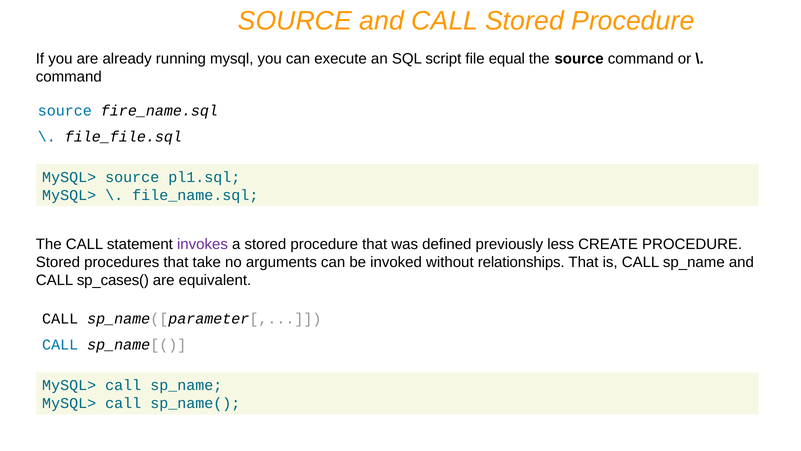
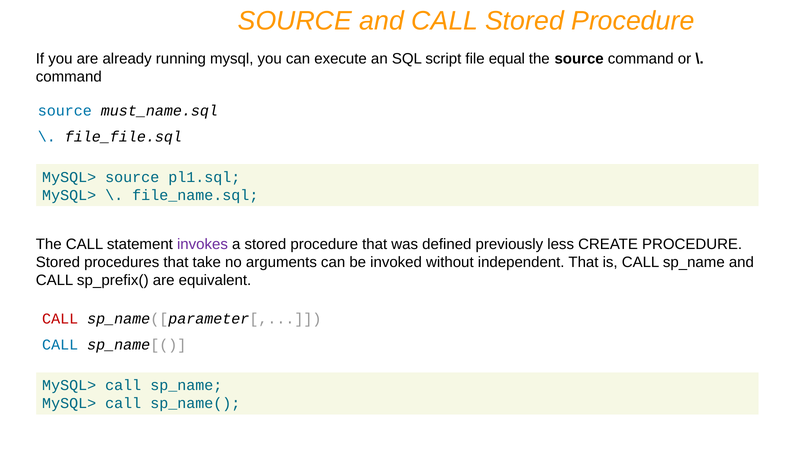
fire_name.sql: fire_name.sql -> must_name.sql
relationships: relationships -> independent
sp_cases(: sp_cases( -> sp_prefix(
CALL at (60, 318) colour: black -> red
